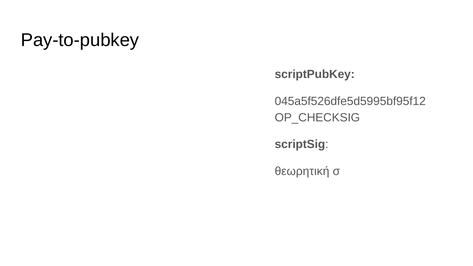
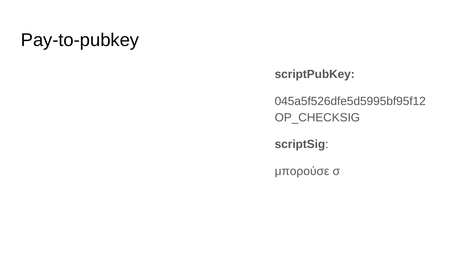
θεωρητική: θεωρητική -> μπορούσε
